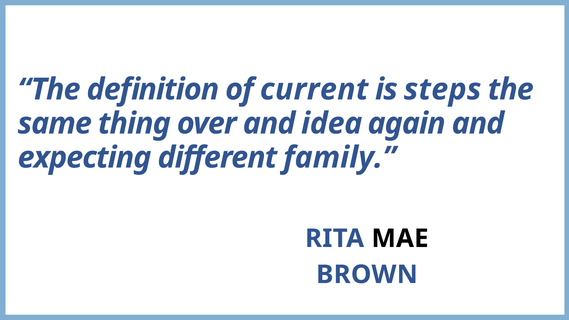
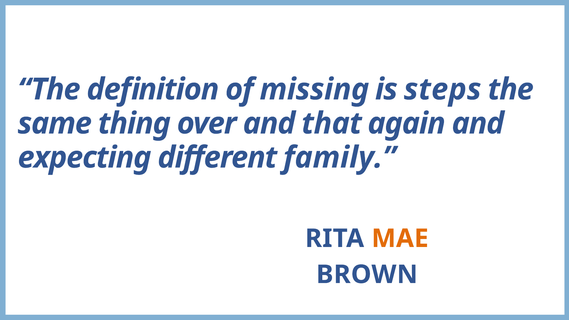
current: current -> missing
idea: idea -> that
MAE colour: black -> orange
